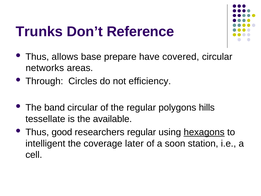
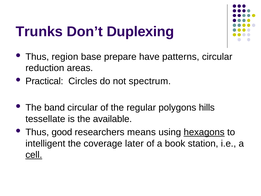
Reference: Reference -> Duplexing
allows: allows -> region
covered: covered -> patterns
networks: networks -> reduction
Through: Through -> Practical
efficiency: efficiency -> spectrum
researchers regular: regular -> means
soon: soon -> book
cell underline: none -> present
